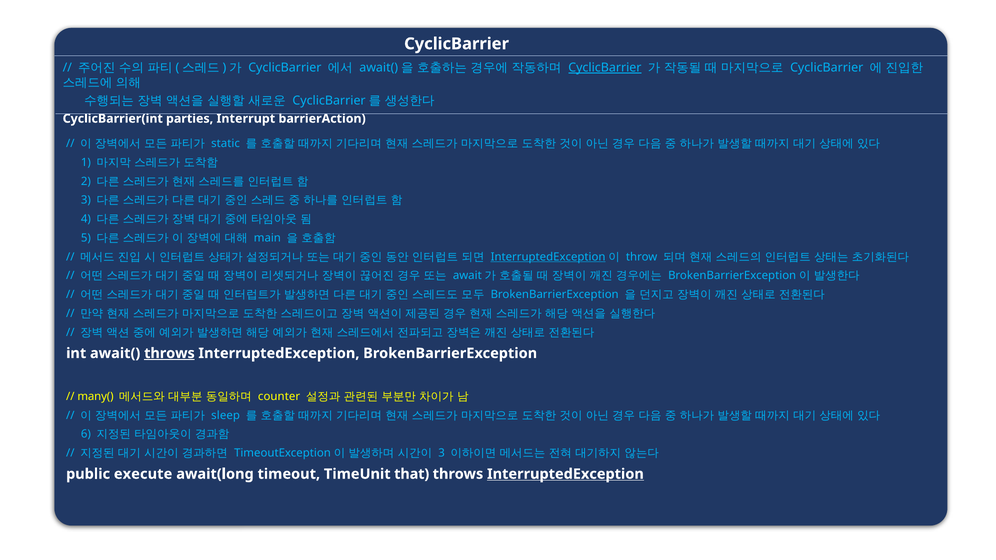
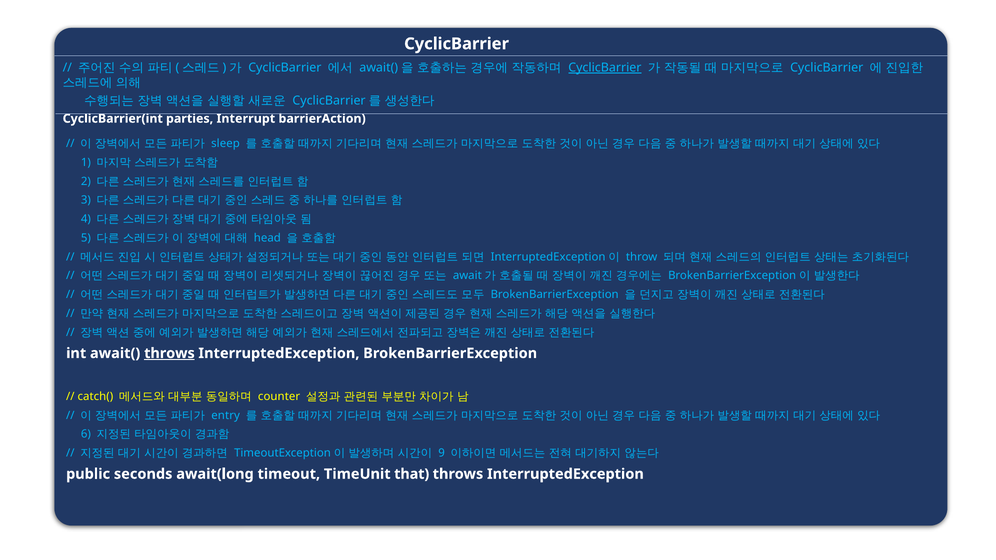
static: static -> sleep
main: main -> head
InterruptedException at (548, 257) underline: present -> none
many(: many( -> catch(
sleep: sleep -> entry
3 at (442, 453): 3 -> 9
execute: execute -> seconds
InterruptedException at (565, 474) underline: present -> none
